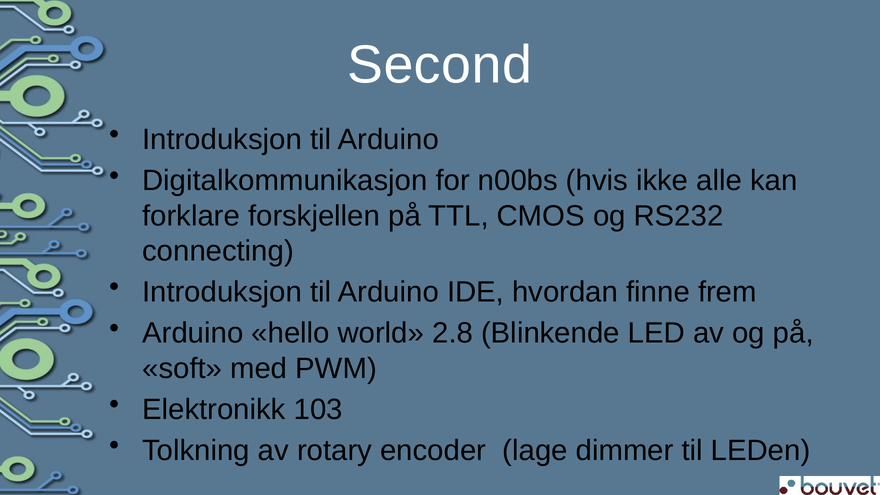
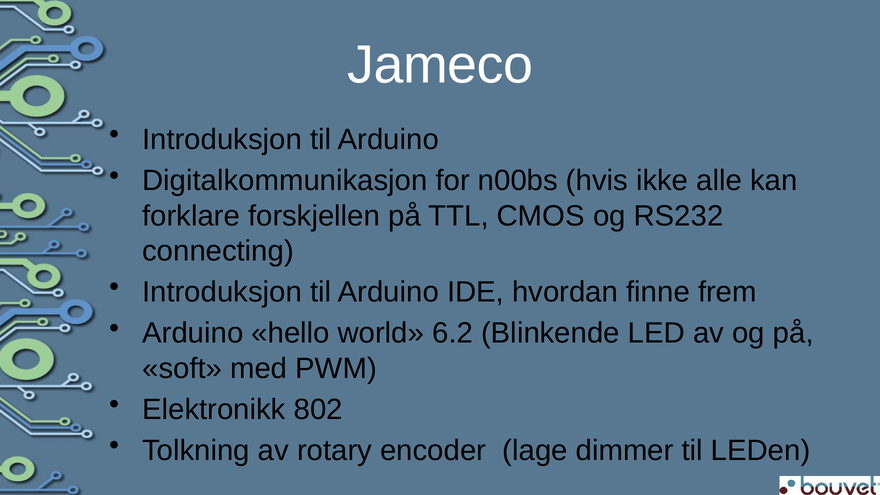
Second: Second -> Jameco
2.8: 2.8 -> 6.2
103: 103 -> 802
